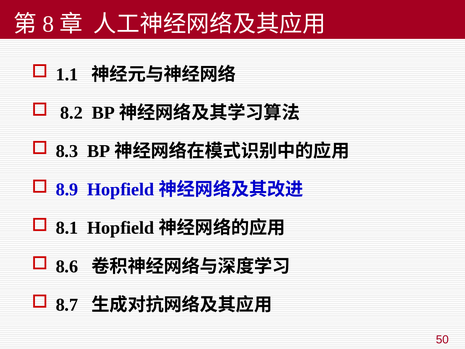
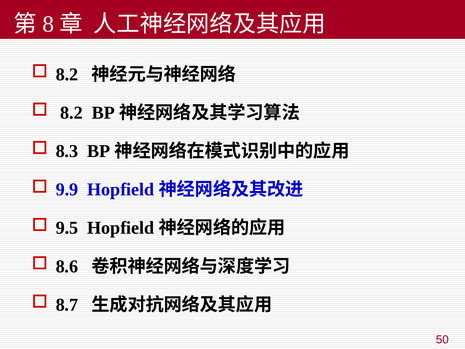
1.1 at (67, 74): 1.1 -> 8.2
8.9: 8.9 -> 9.9
8.1: 8.1 -> 9.5
